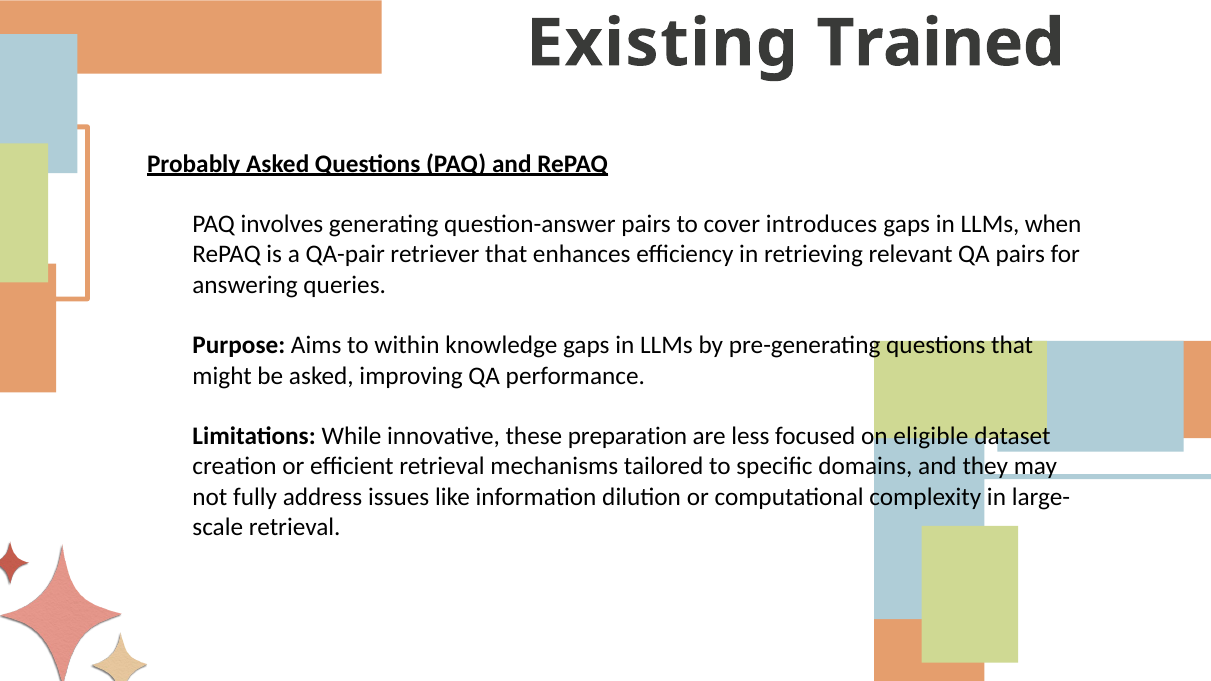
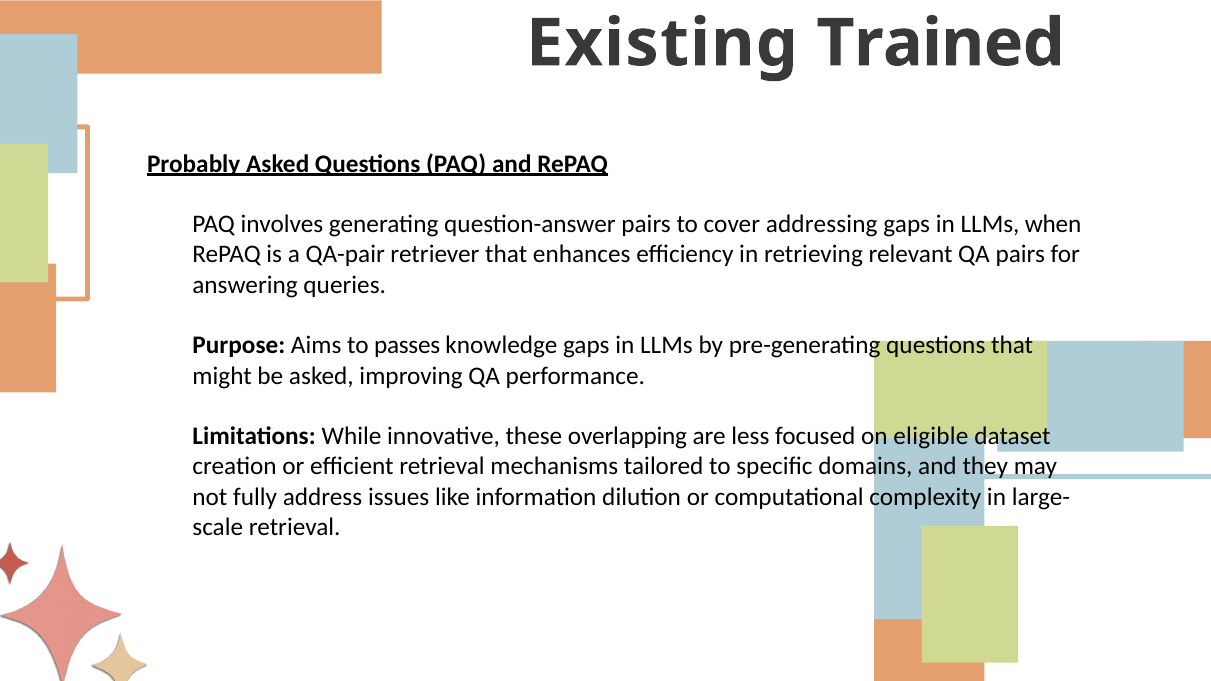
introduces: introduces -> addressing
within: within -> passes
preparation: preparation -> overlapping
